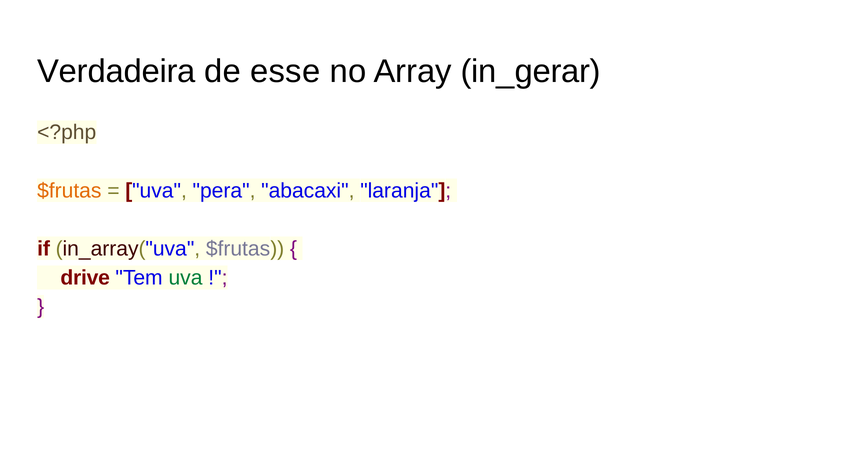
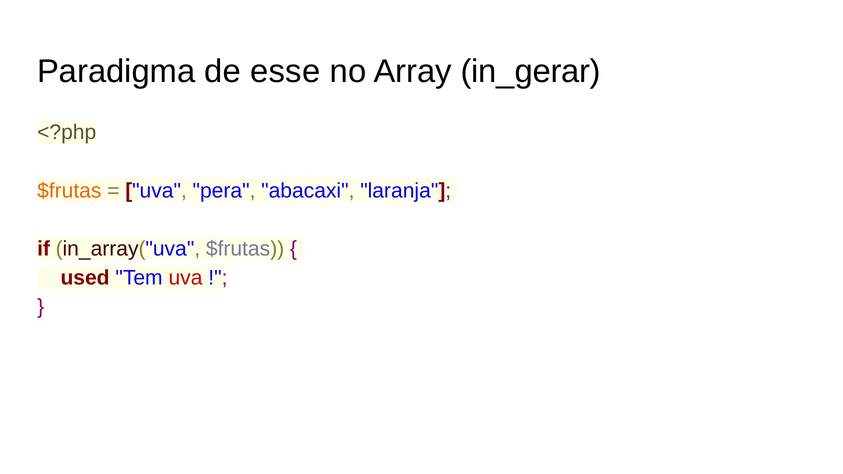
Verdadeira: Verdadeira -> Paradigma
drive: drive -> used
uva at (186, 278) colour: green -> red
